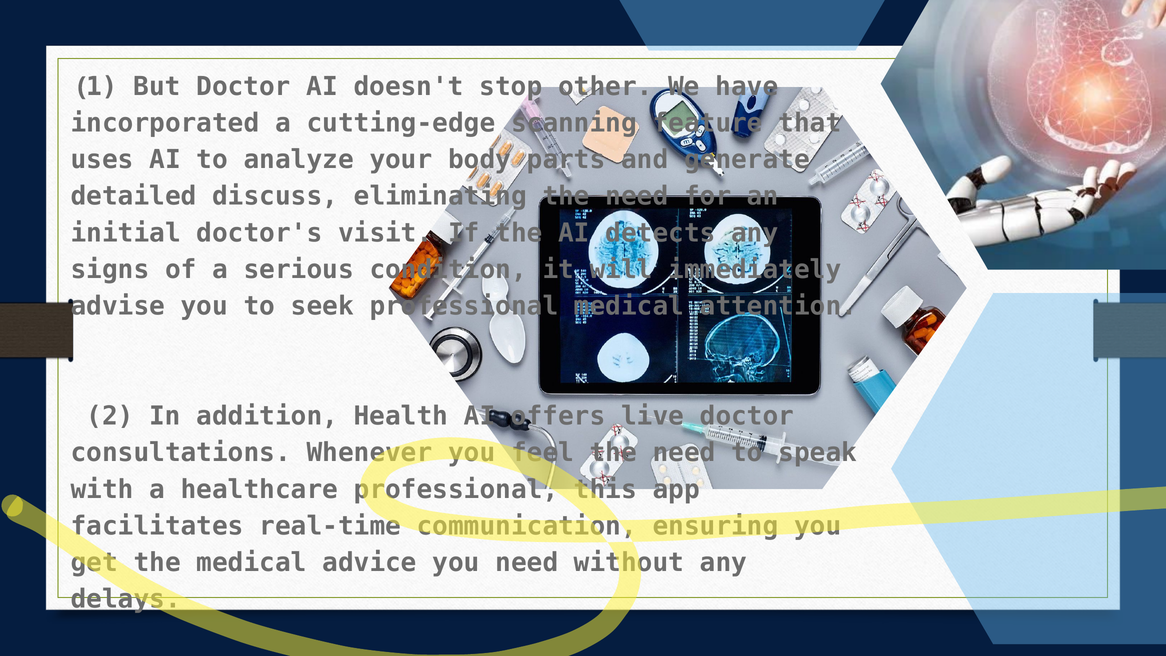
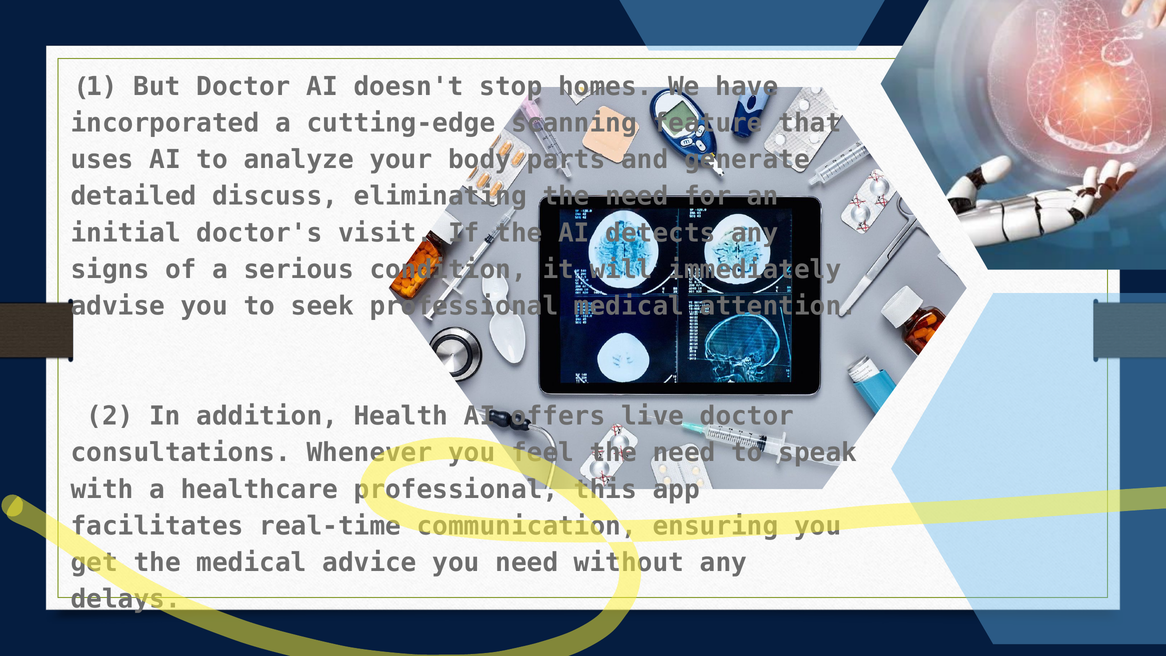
other: other -> homes
